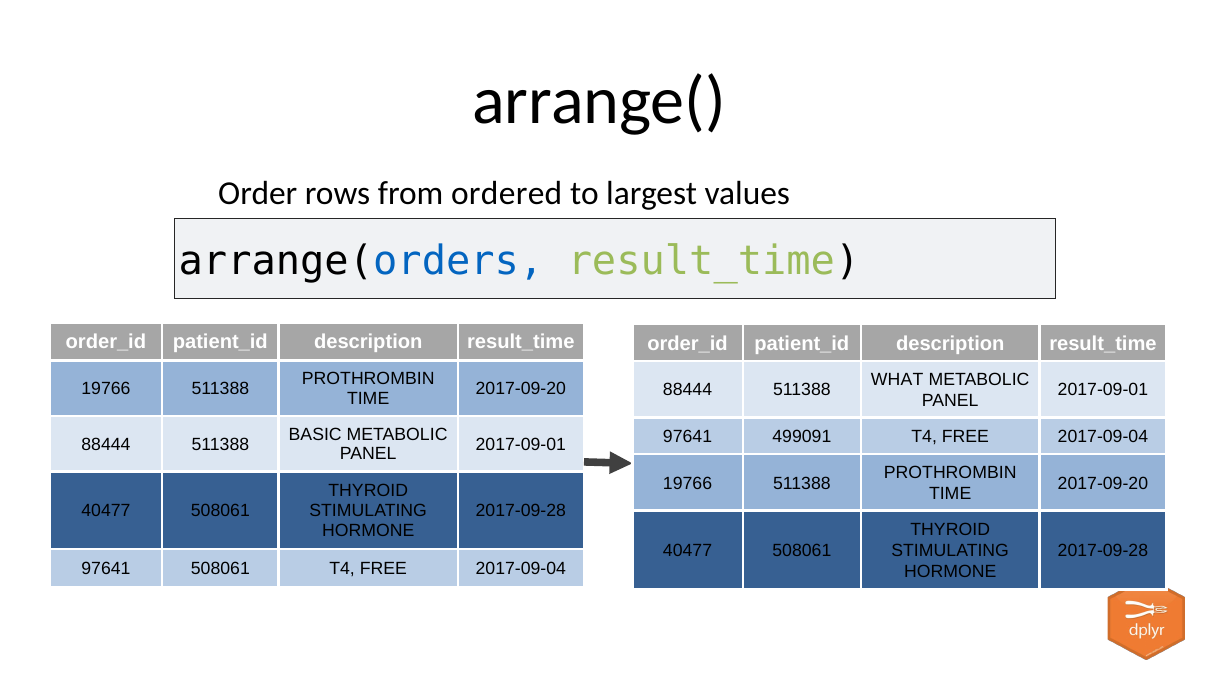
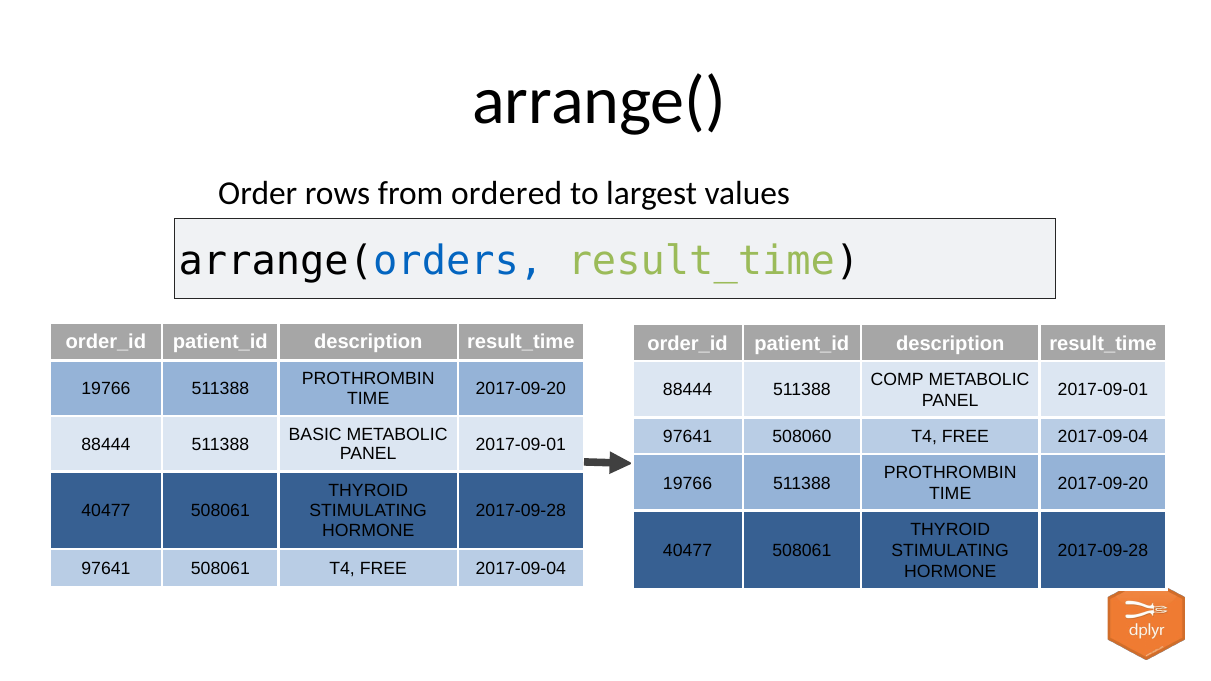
WHAT: WHAT -> COMP
499091: 499091 -> 508060
